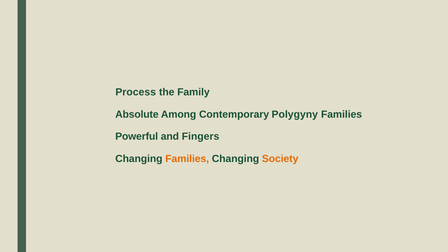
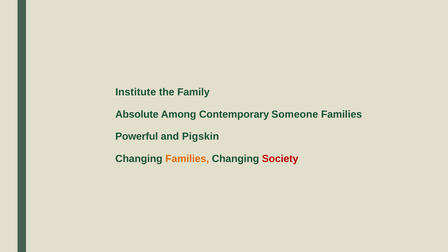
Process: Process -> Institute
Polygyny: Polygyny -> Someone
Fingers: Fingers -> Pigskin
Society colour: orange -> red
